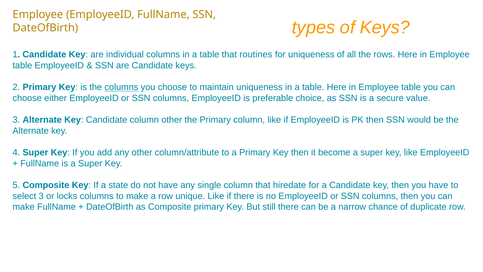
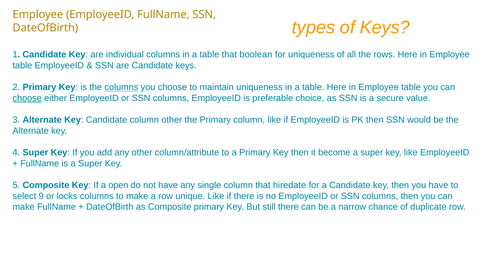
routines: routines -> boolean
choose at (27, 98) underline: none -> present
state: state -> open
select 3: 3 -> 9
